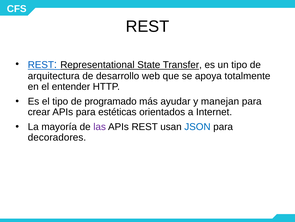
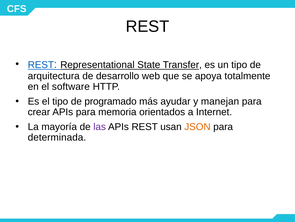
entender: entender -> software
estéticas: estéticas -> memoria
JSON colour: blue -> orange
decoradores: decoradores -> determinada
